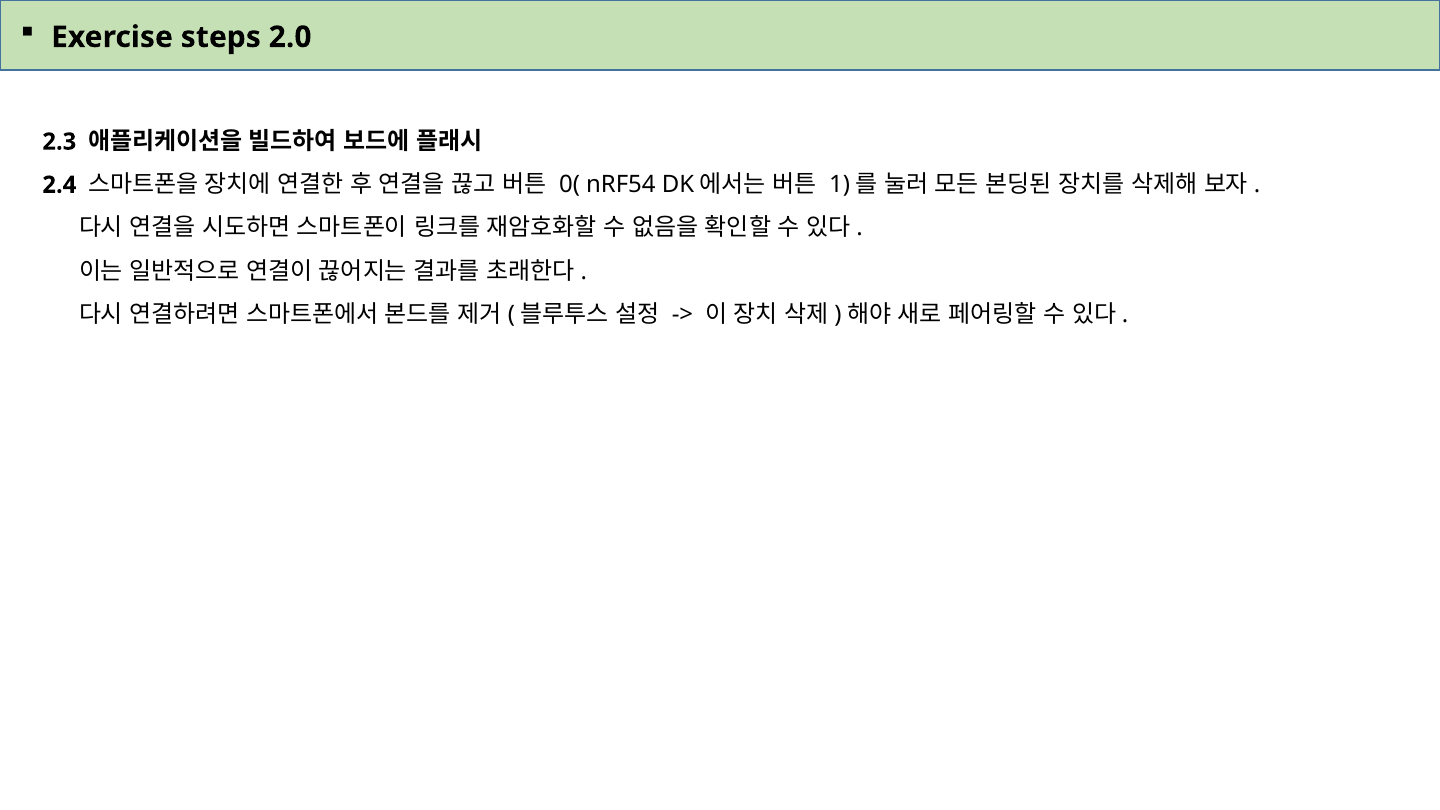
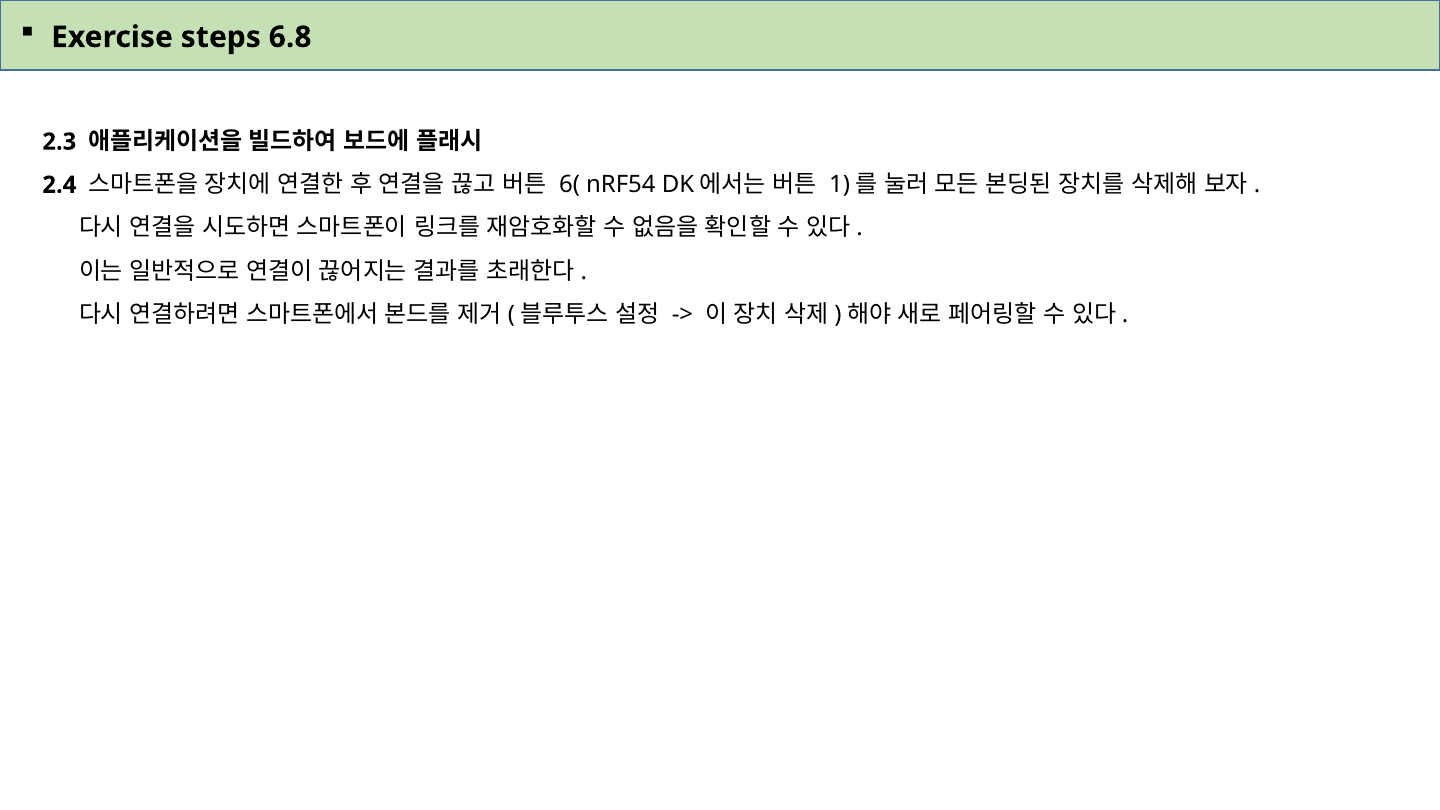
2.0: 2.0 -> 6.8
0(: 0( -> 6(
